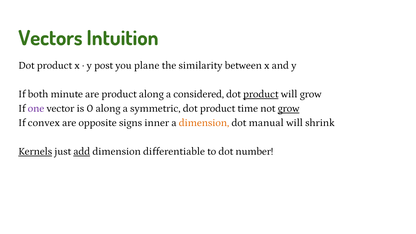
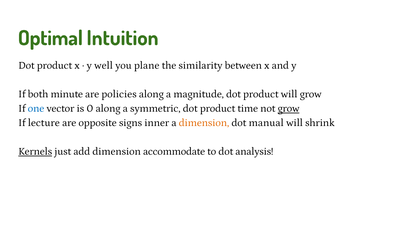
Vectors: Vectors -> Optimal
post: post -> well
are product: product -> policies
considered: considered -> magnitude
product at (261, 94) underline: present -> none
one colour: purple -> blue
convex: convex -> lecture
add underline: present -> none
differentiable: differentiable -> accommodate
number: number -> analysis
